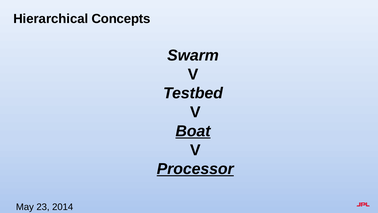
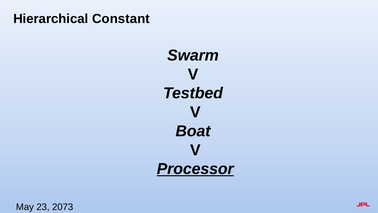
Concepts: Concepts -> Constant
Boat underline: present -> none
2014: 2014 -> 2073
